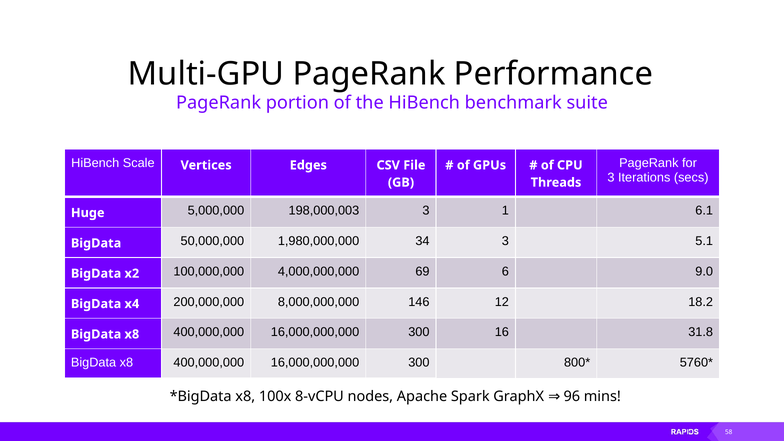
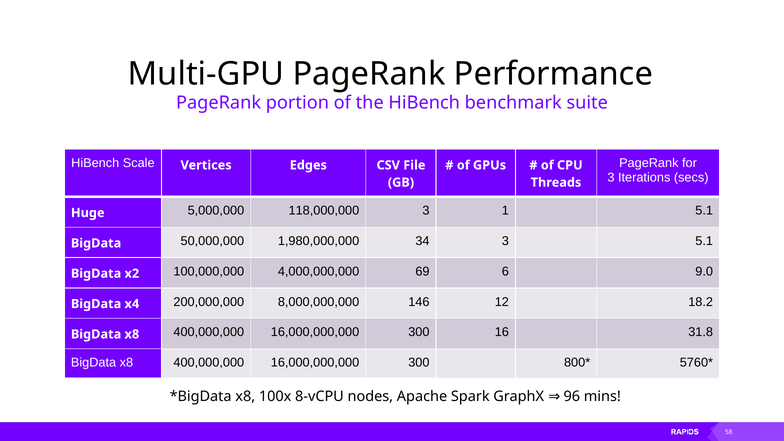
198,000,003: 198,000,003 -> 118,000,000
1 6.1: 6.1 -> 5.1
